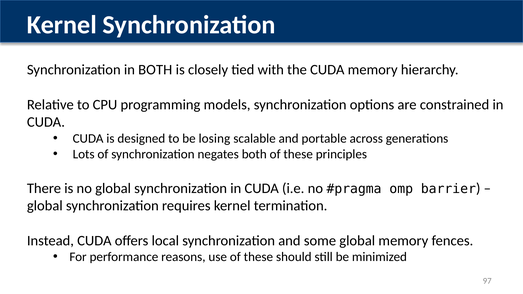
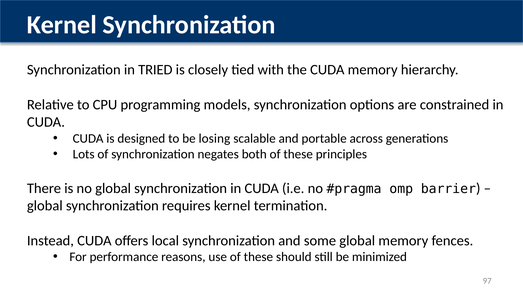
in BOTH: BOTH -> TRIED
